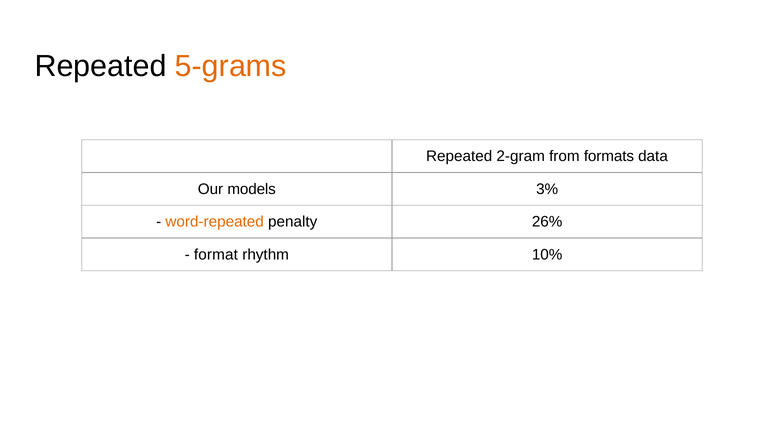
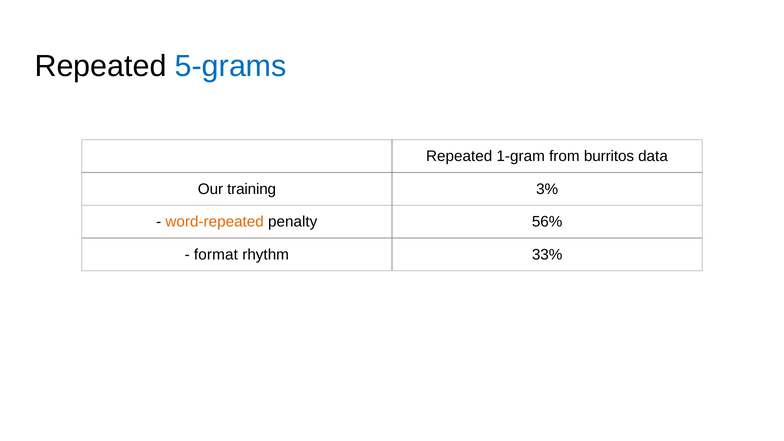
5-grams colour: orange -> blue
2-gram: 2-gram -> 1-gram
formats: formats -> burritos
models: models -> training
26%: 26% -> 56%
10%: 10% -> 33%
